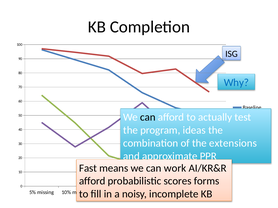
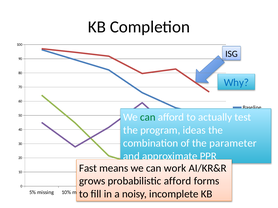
can at (148, 117) colour: black -> green
extensions: extensions -> parameter
afford at (92, 181): afford -> grows
probabilistic scores: scores -> afford
